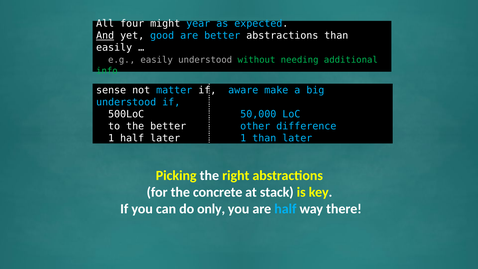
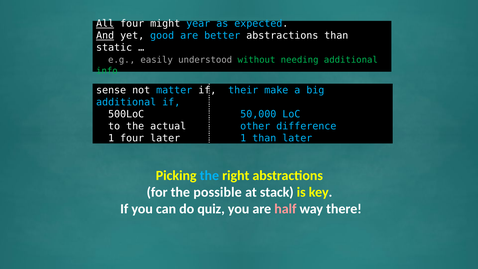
All underline: none -> present
easily at (114, 48): easily -> static
aware: aware -> their
understood at (126, 102): understood -> additional
the better: better -> actual
1 half: half -> four
the at (209, 175) colour: white -> light blue
concrete: concrete -> possible
only: only -> quiz
half at (285, 209) colour: light blue -> pink
